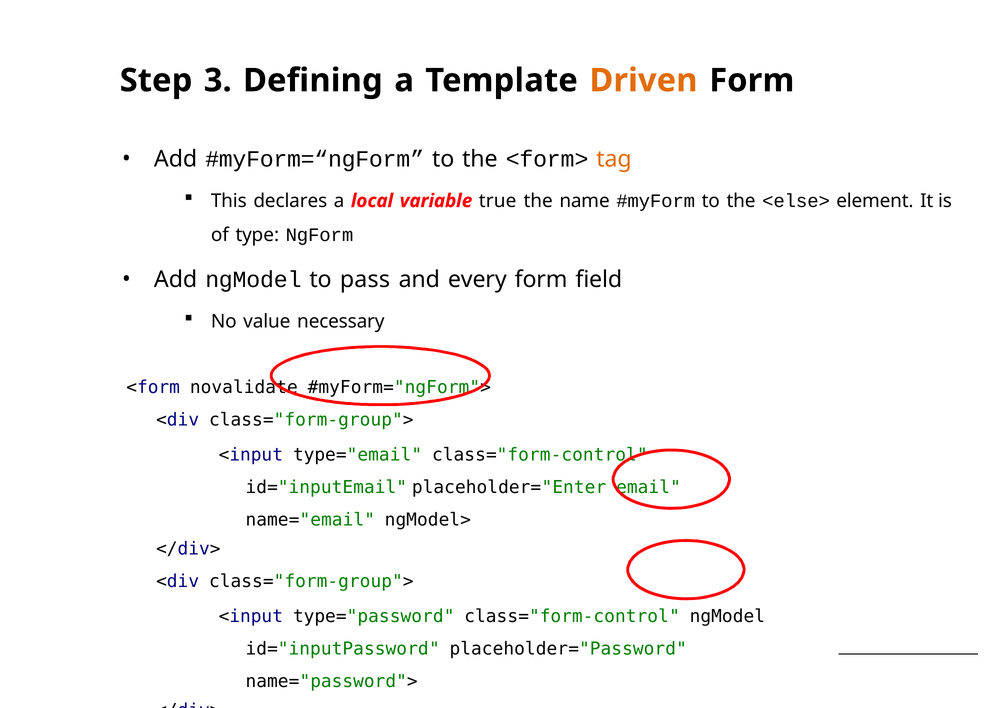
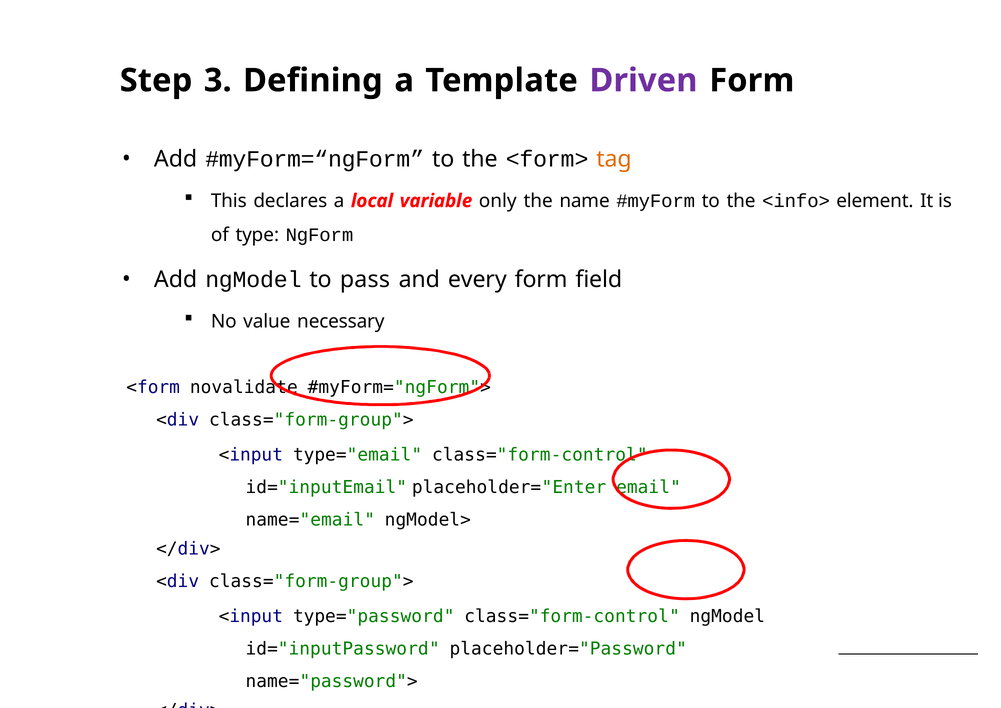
Driven colour: orange -> purple
true: true -> only
<else>: <else> -> <info>
